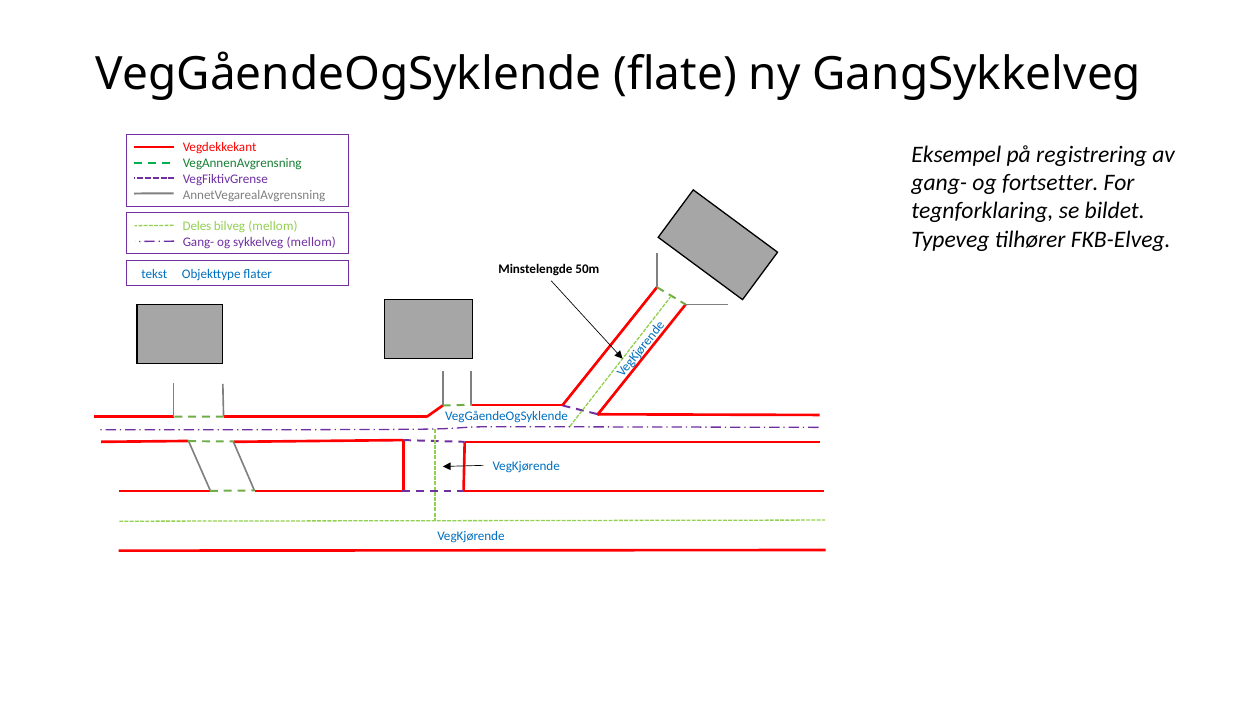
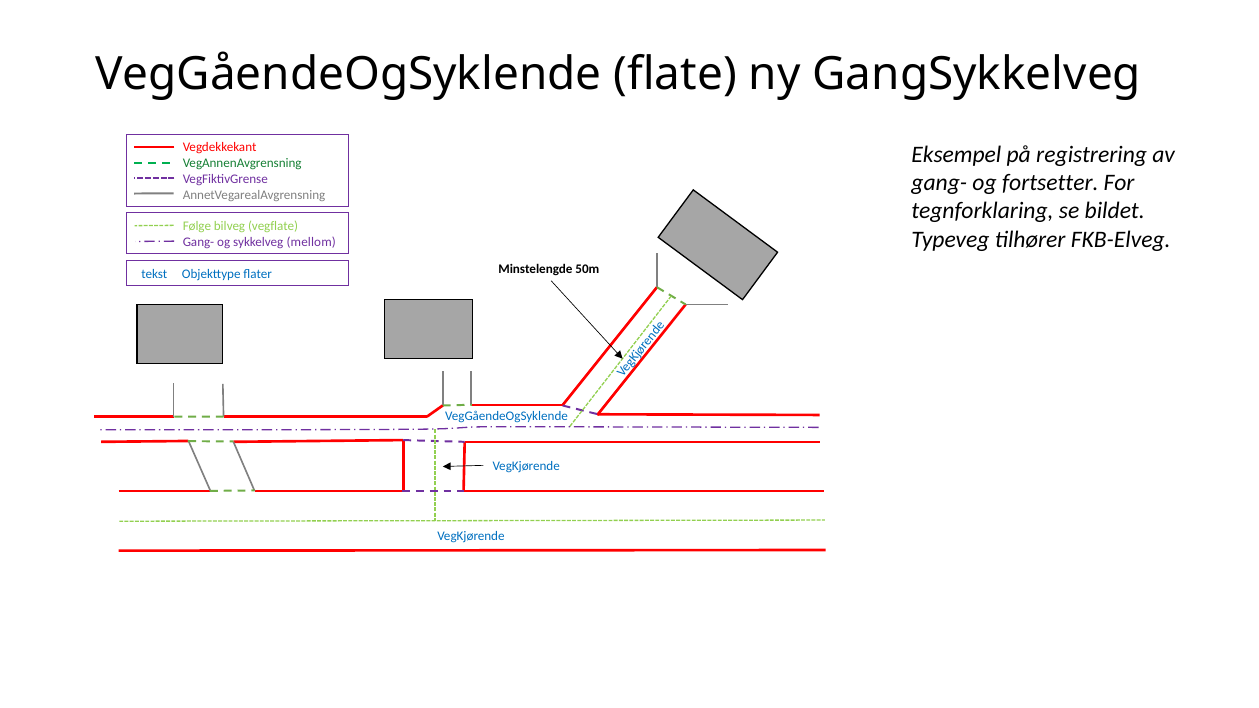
Deles: Deles -> Følge
bilveg mellom: mellom -> vegflate
